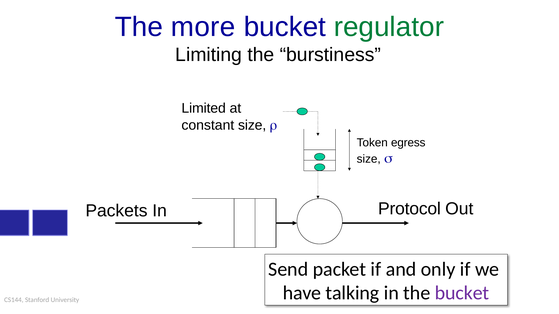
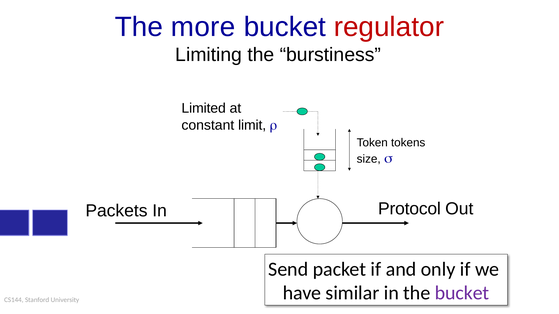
regulator colour: green -> red
constant size: size -> limit
egress: egress -> tokens
talking: talking -> similar
